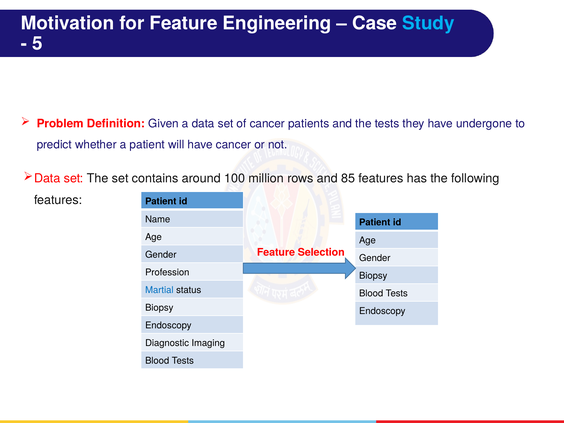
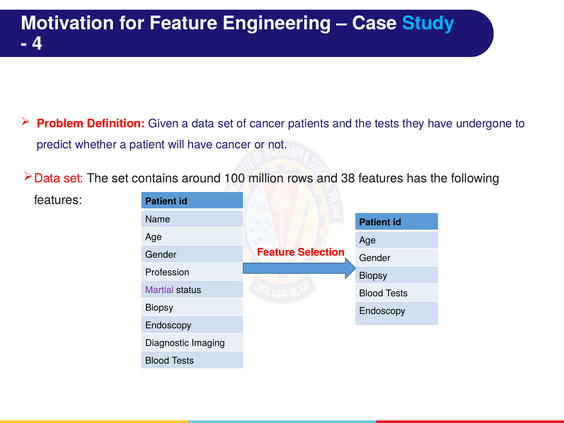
5: 5 -> 4
85: 85 -> 38
Martial colour: blue -> purple
